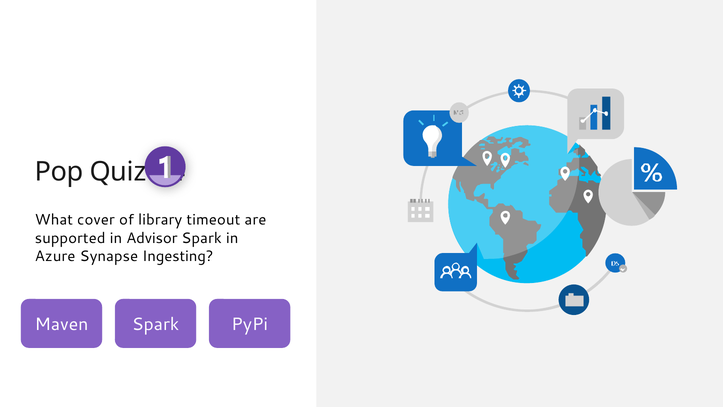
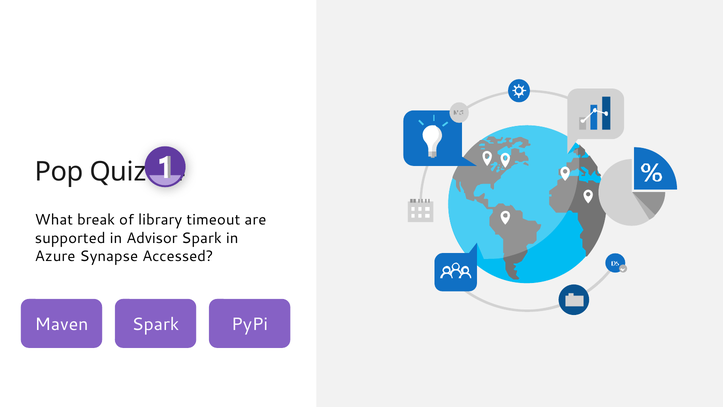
cover: cover -> break
Ingesting: Ingesting -> Accessed
